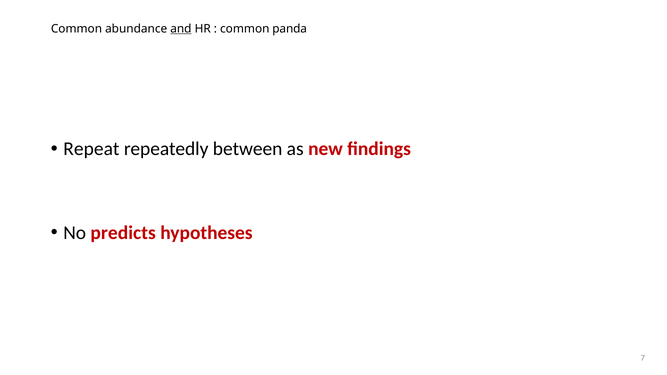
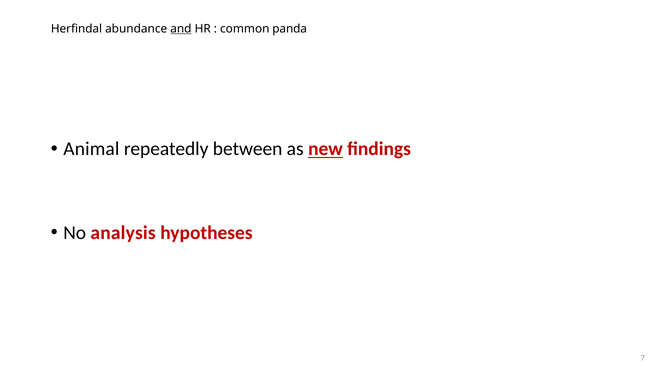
Common at (76, 29): Common -> Herfindal
Repeat: Repeat -> Animal
new underline: none -> present
predicts: predicts -> analysis
